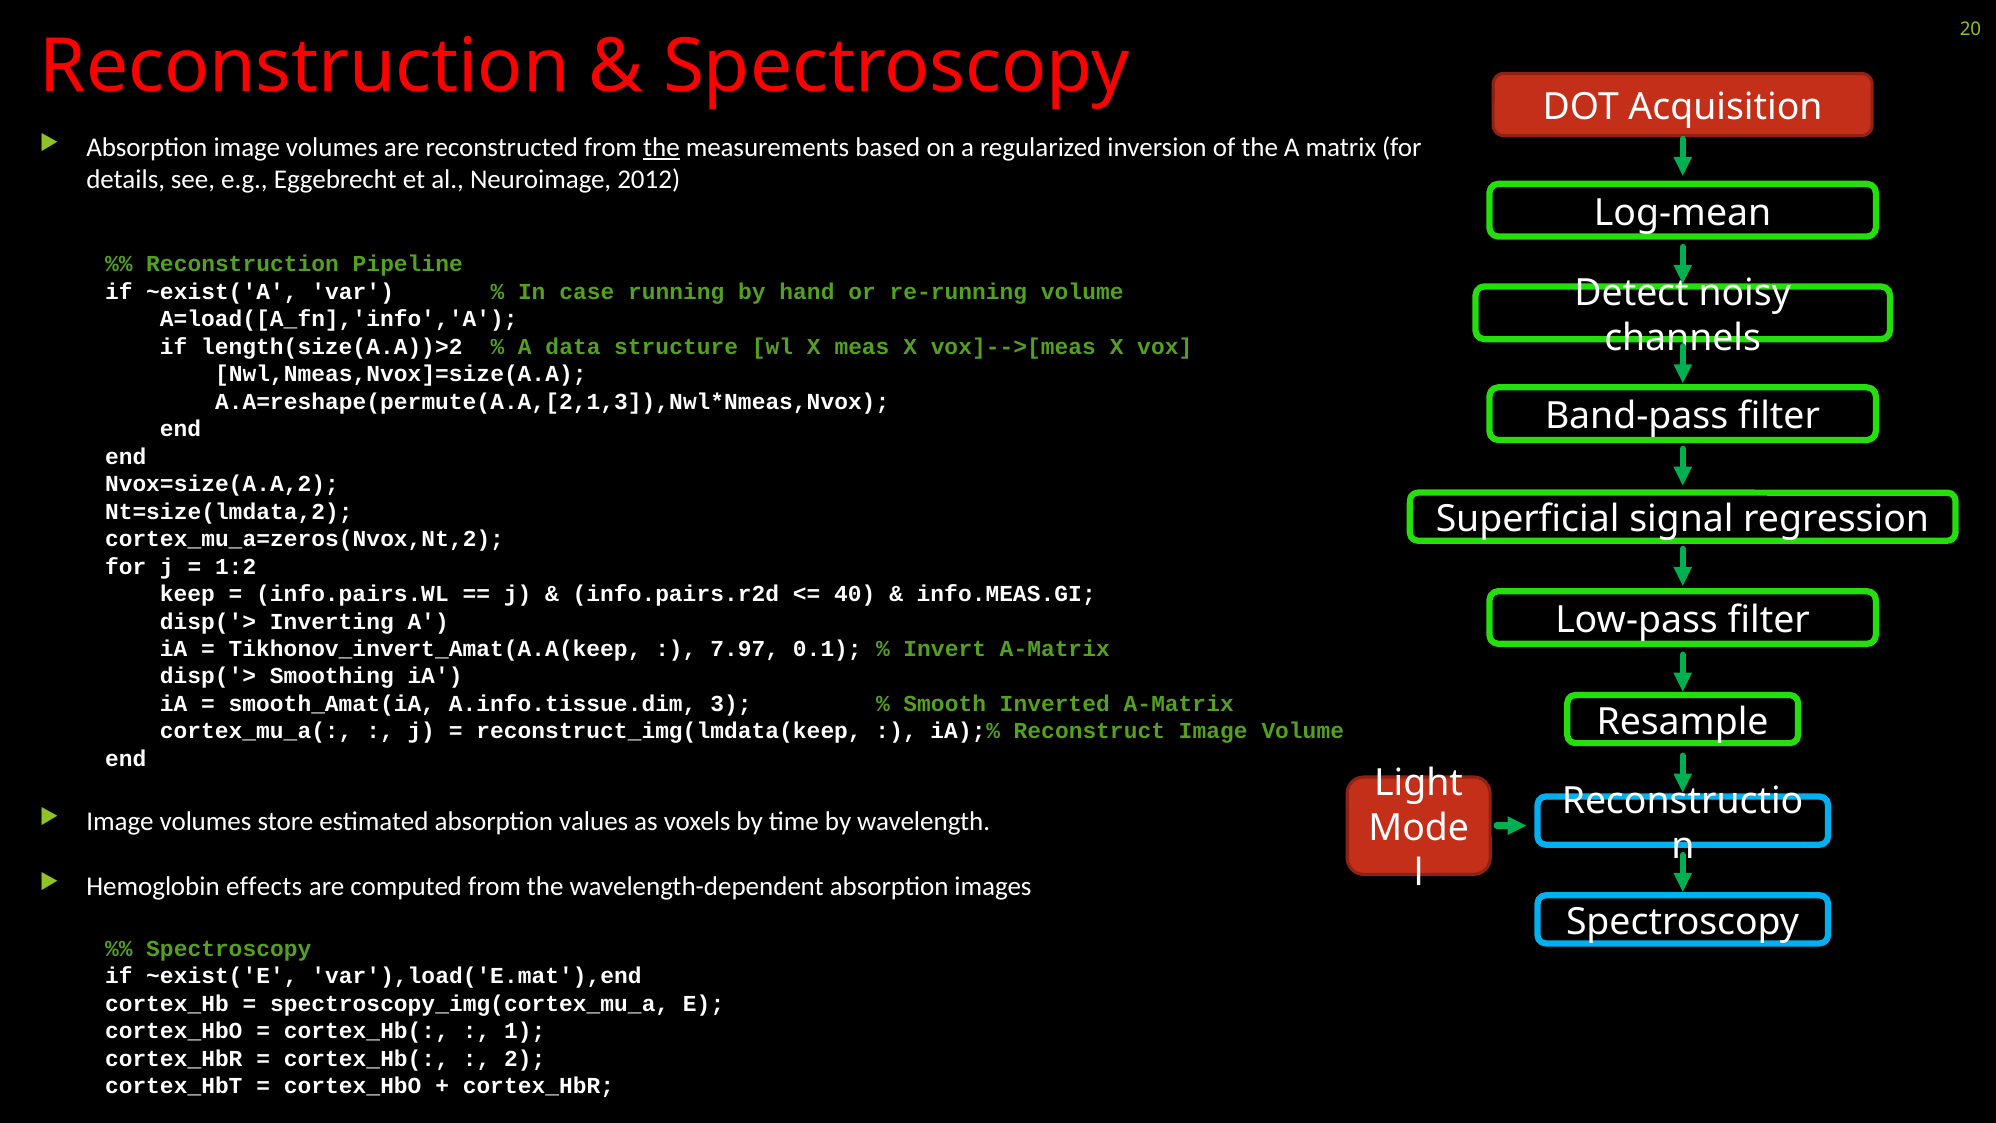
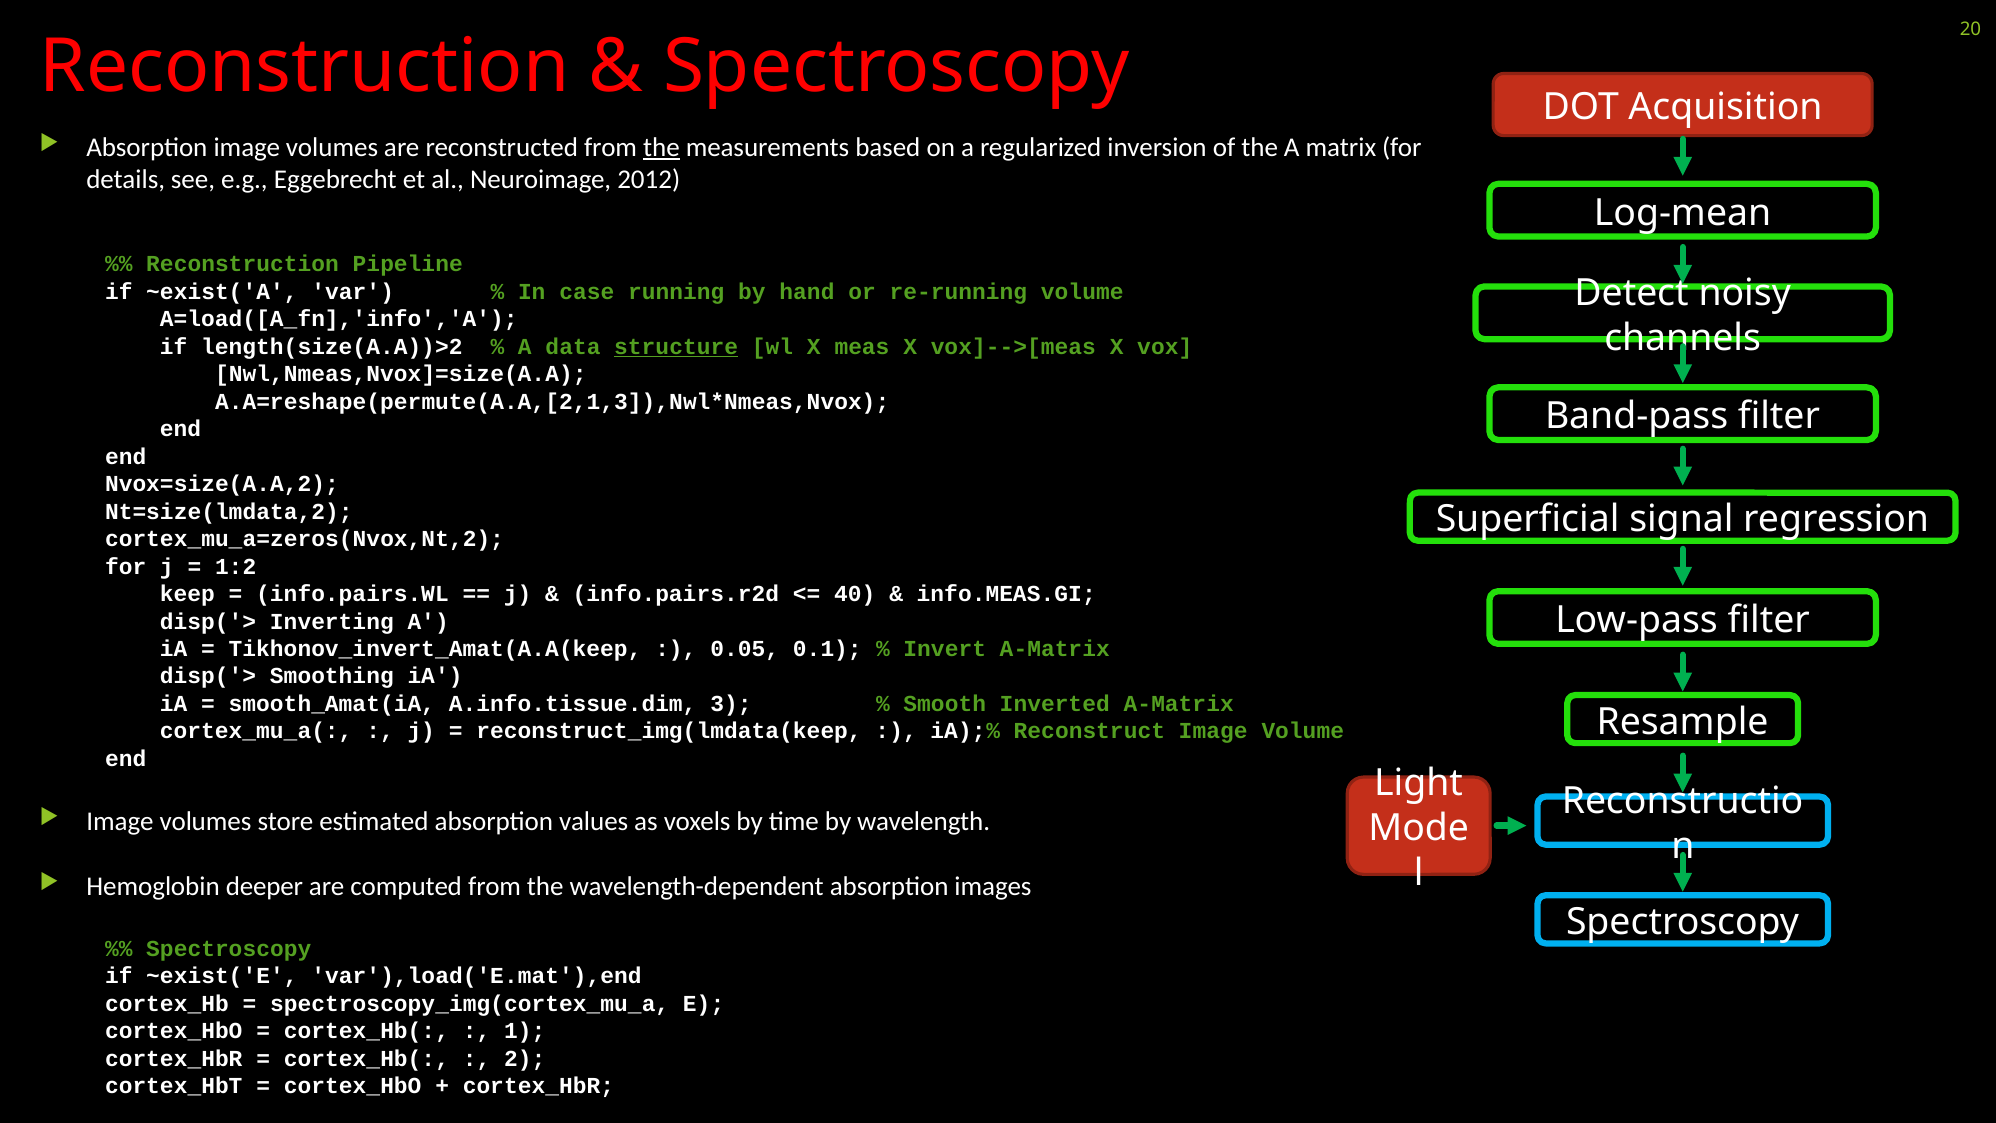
structure underline: none -> present
7.97: 7.97 -> 0.05
effects: effects -> deeper
